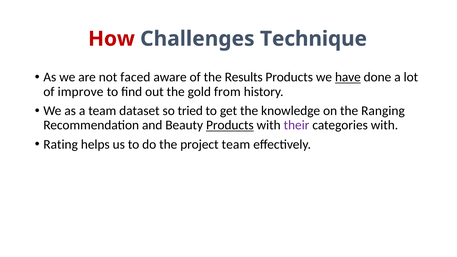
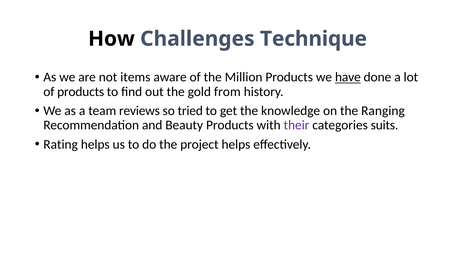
How colour: red -> black
faced: faced -> items
Results: Results -> Million
of improve: improve -> products
dataset: dataset -> reviews
Products at (230, 125) underline: present -> none
categories with: with -> suits
project team: team -> helps
